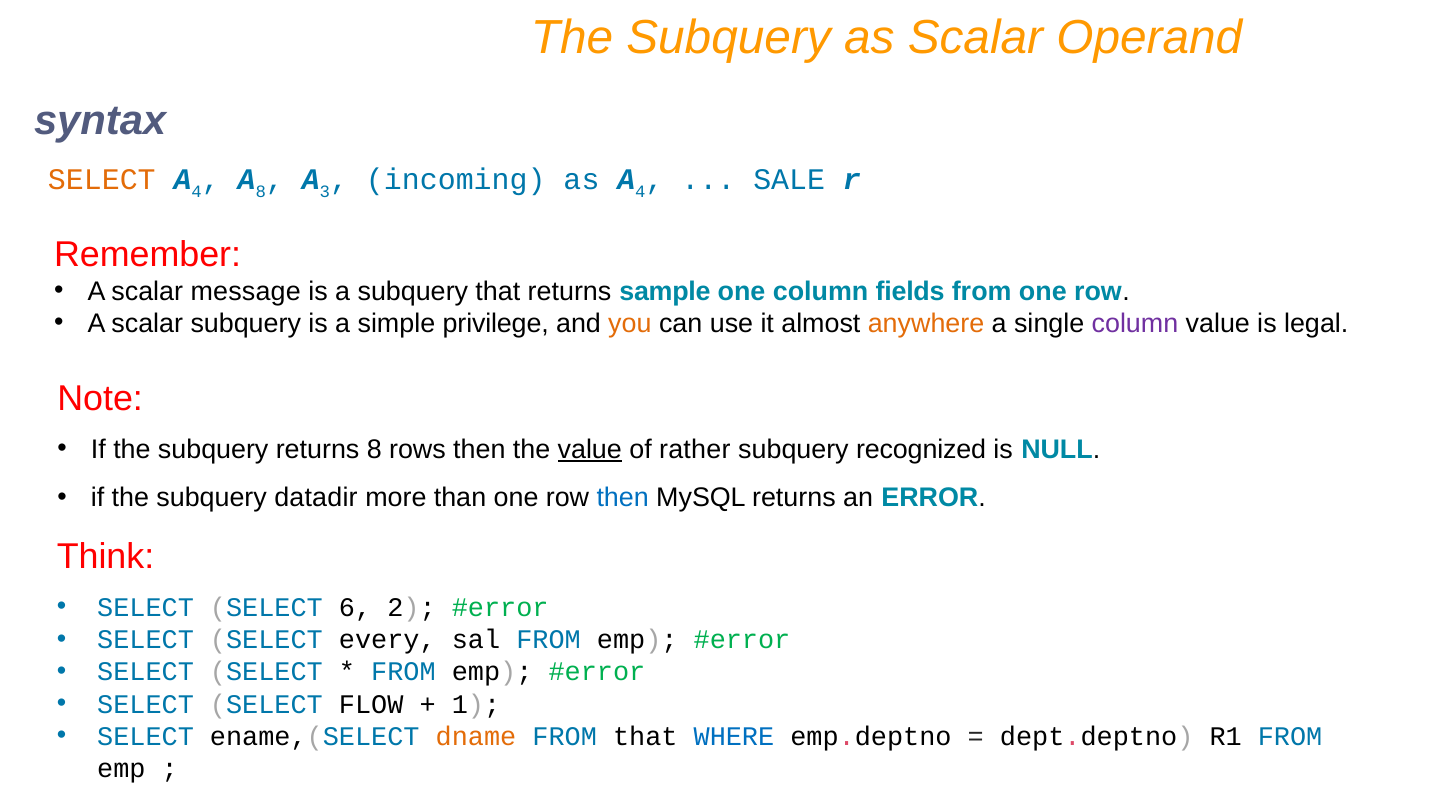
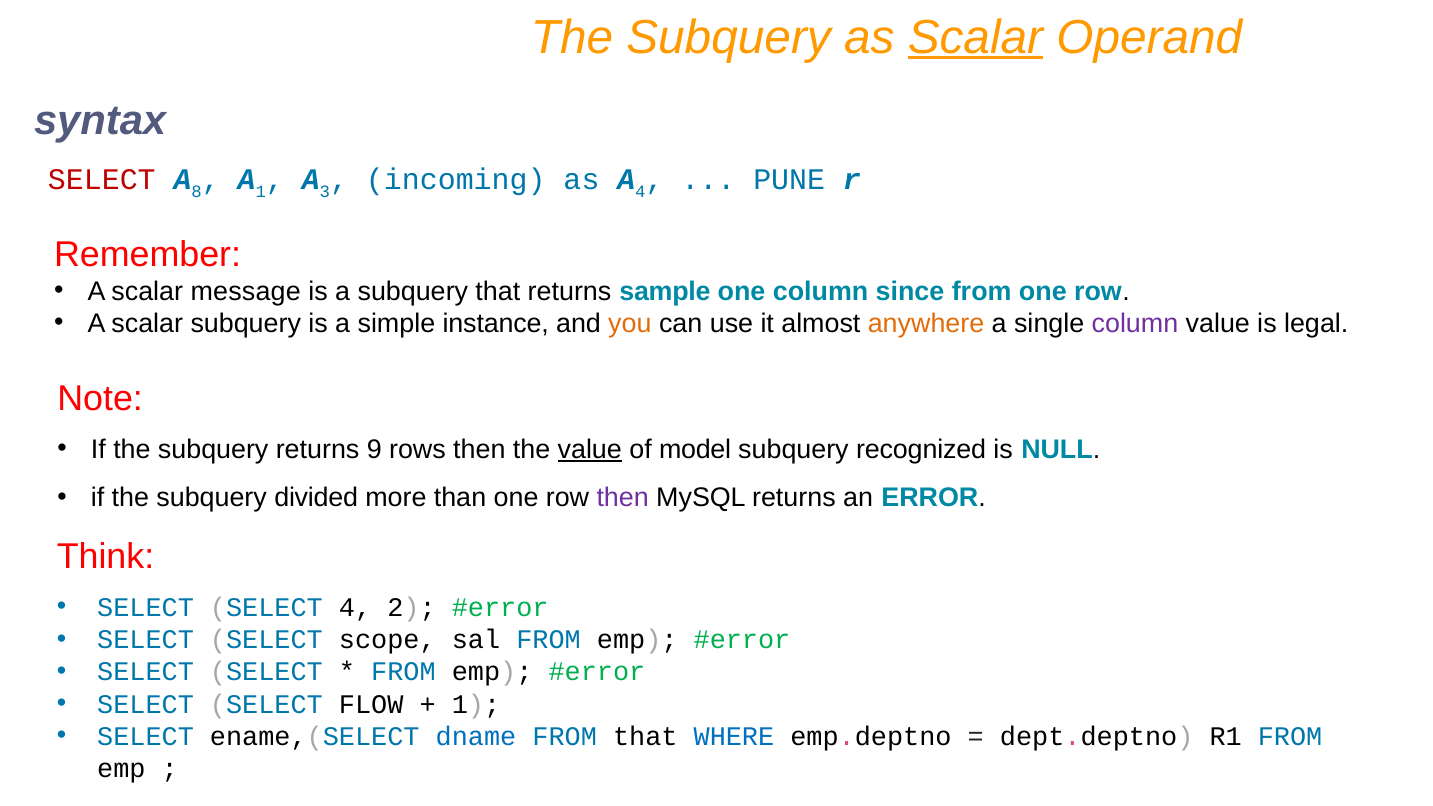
Scalar at (975, 37) underline: none -> present
SELECT at (102, 180) colour: orange -> red
4 at (197, 191): 4 -> 8
A 8: 8 -> 1
SALE: SALE -> PUNE
fields: fields -> since
privilege: privilege -> instance
returns 8: 8 -> 9
rather: rather -> model
datadir: datadir -> divided
then at (623, 498) colour: blue -> purple
SELECT 6: 6 -> 4
every: every -> scope
dname colour: orange -> blue
